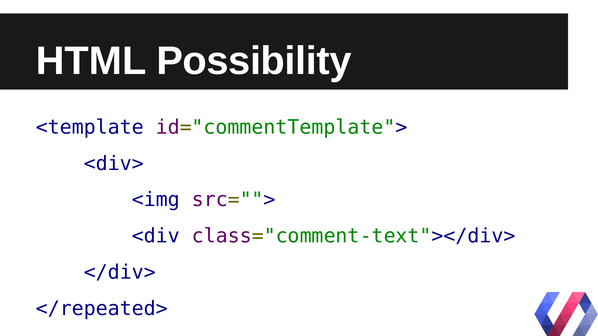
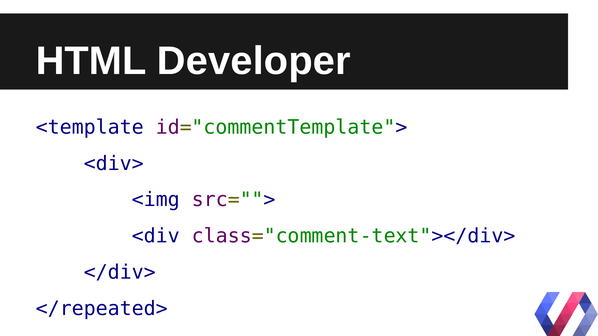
Possibility: Possibility -> Developer
